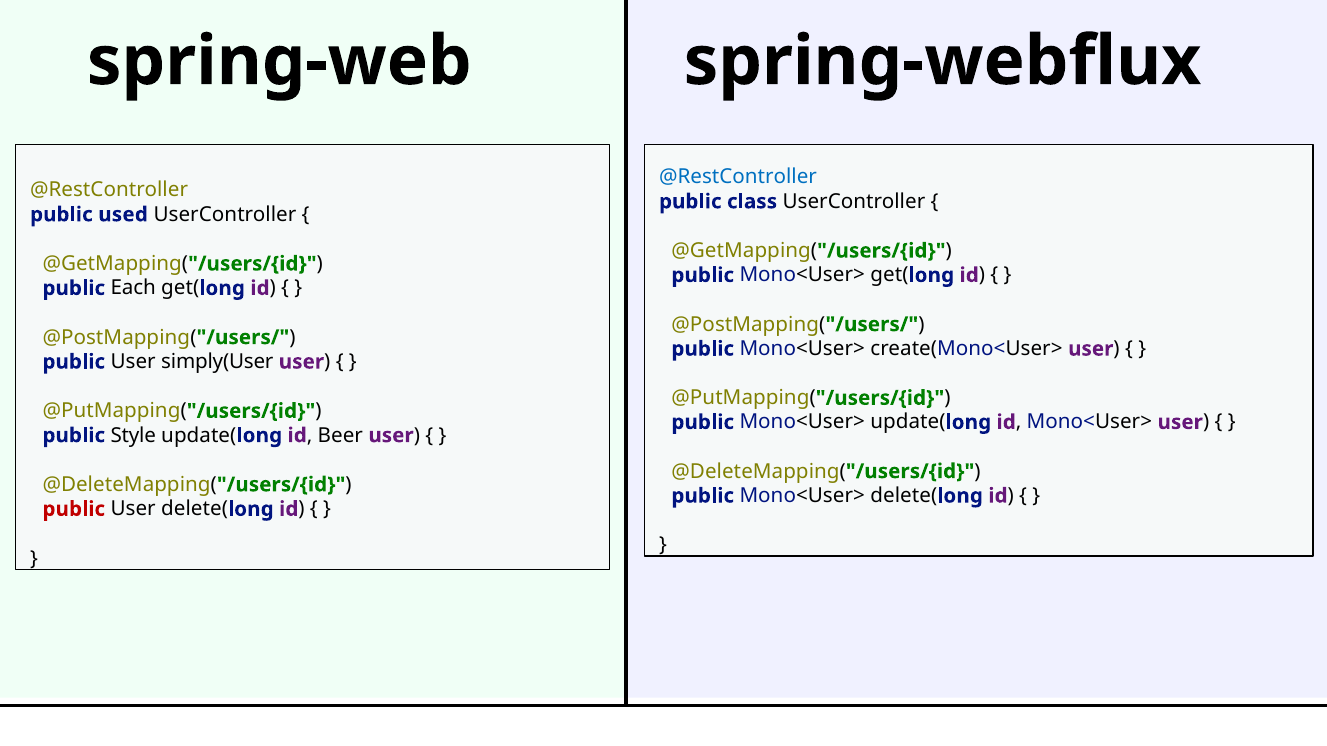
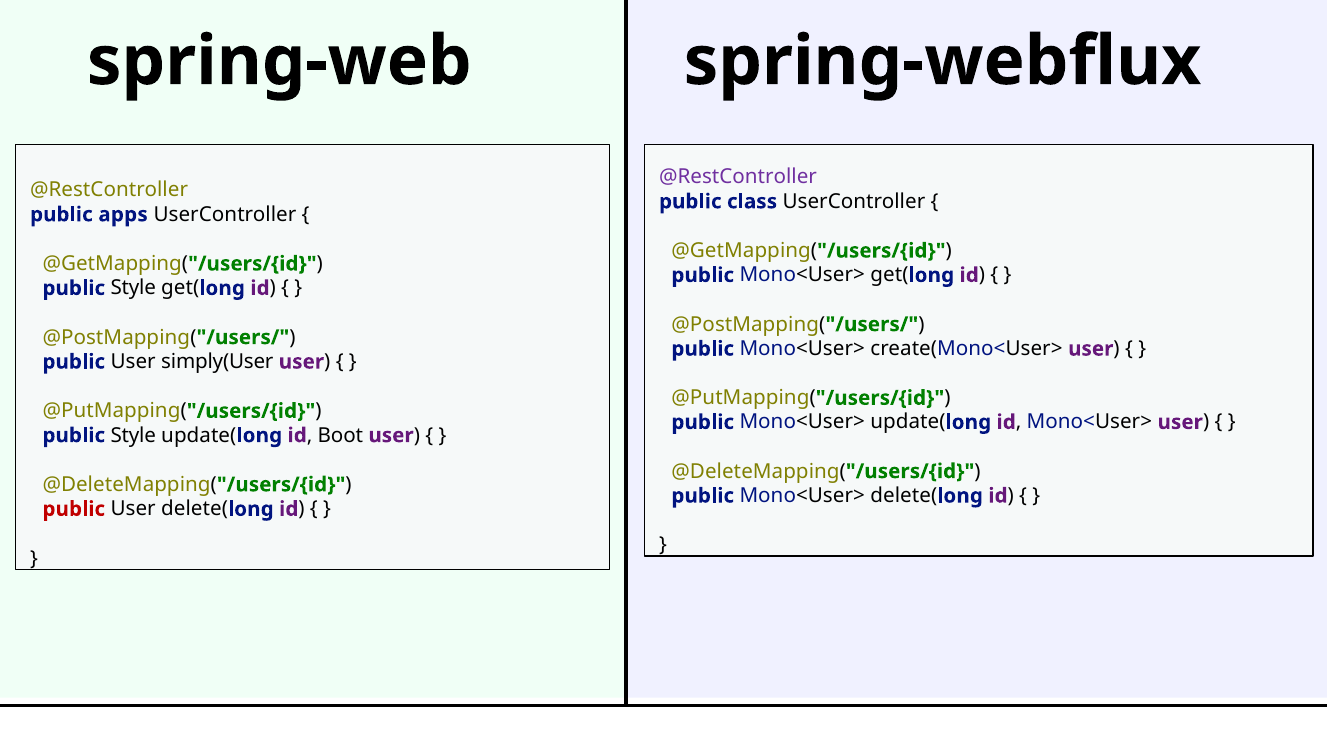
@RestController at (738, 177) colour: blue -> purple
used: used -> apps
Each at (133, 288): Each -> Style
Beer: Beer -> Boot
